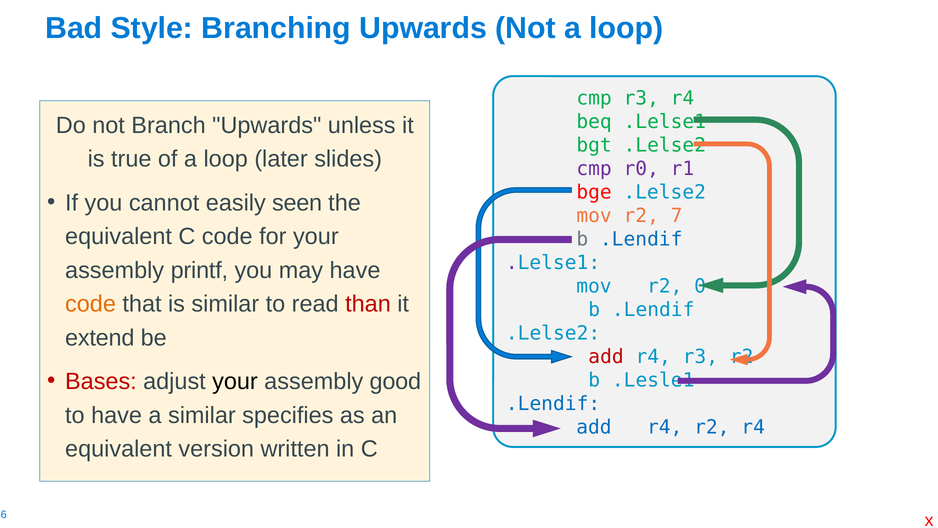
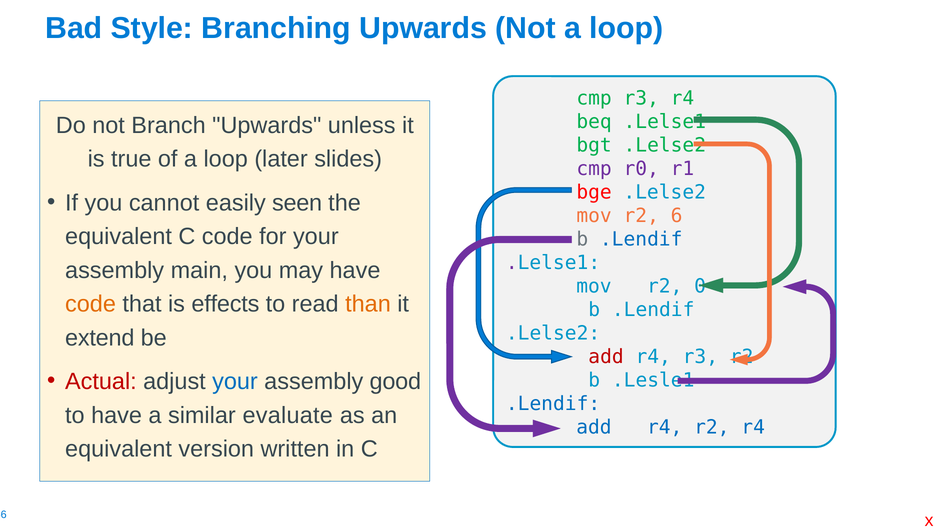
7: 7 -> 6
printf: printf -> main
is similar: similar -> effects
than colour: red -> orange
Bases: Bases -> Actual
your at (235, 381) colour: black -> blue
specifies: specifies -> evaluate
